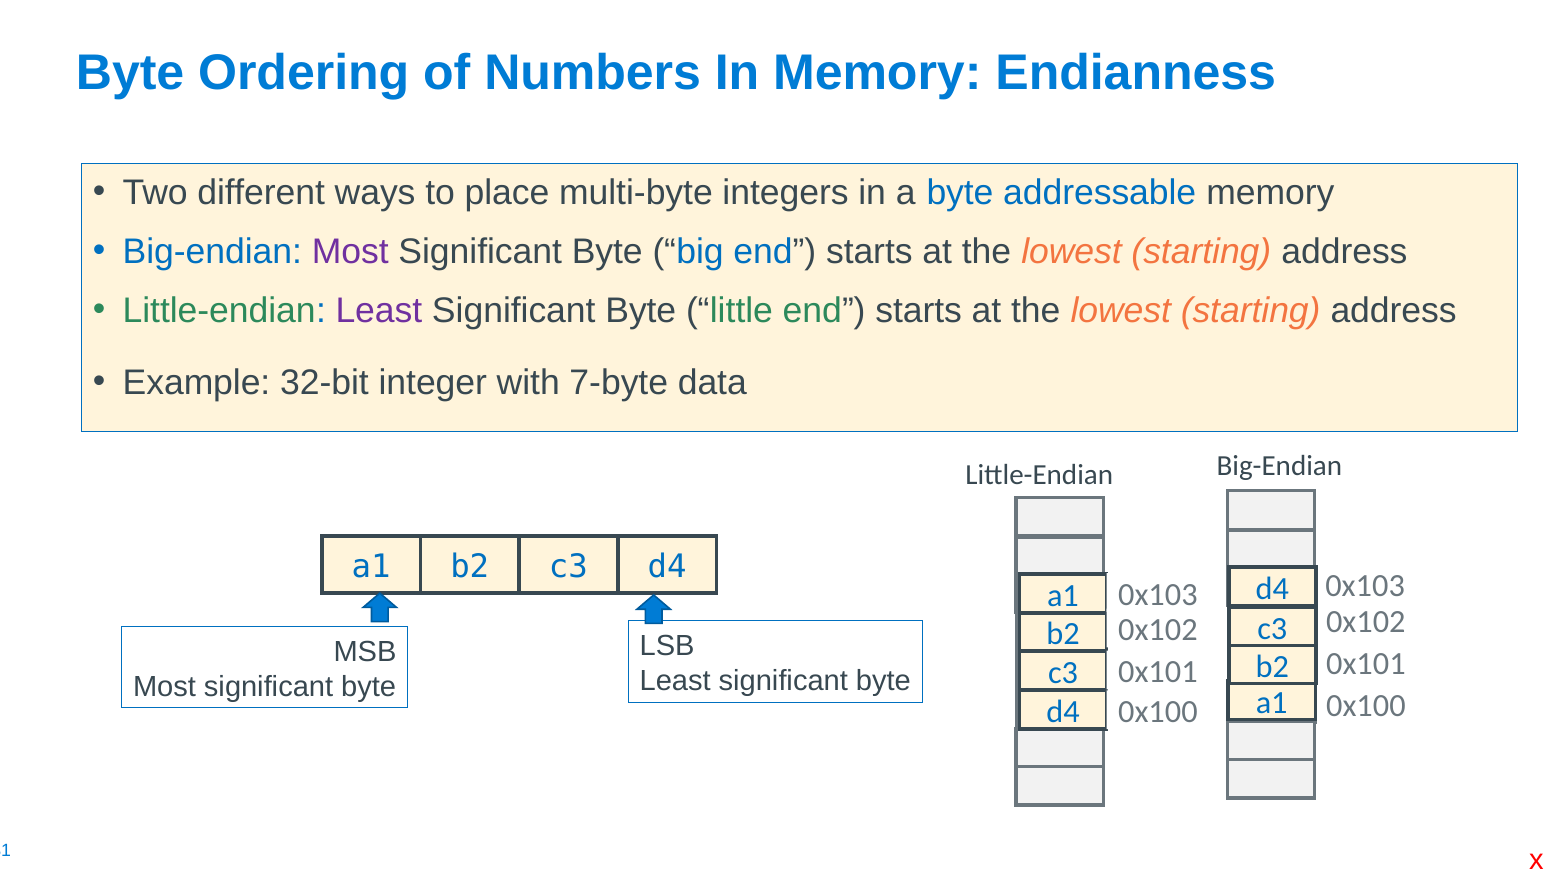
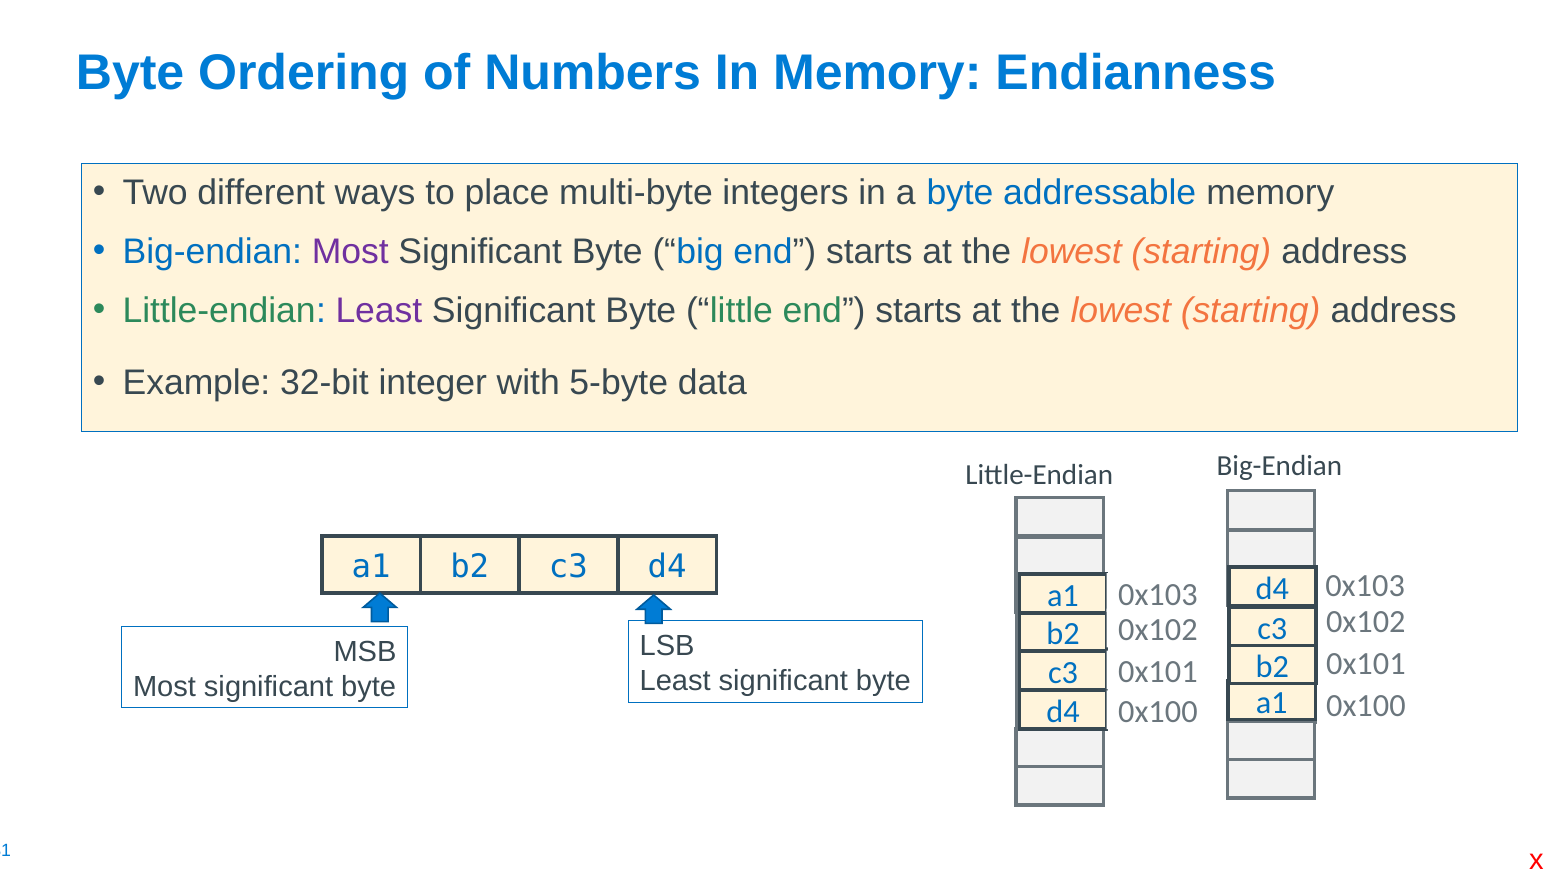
7-byte: 7-byte -> 5-byte
